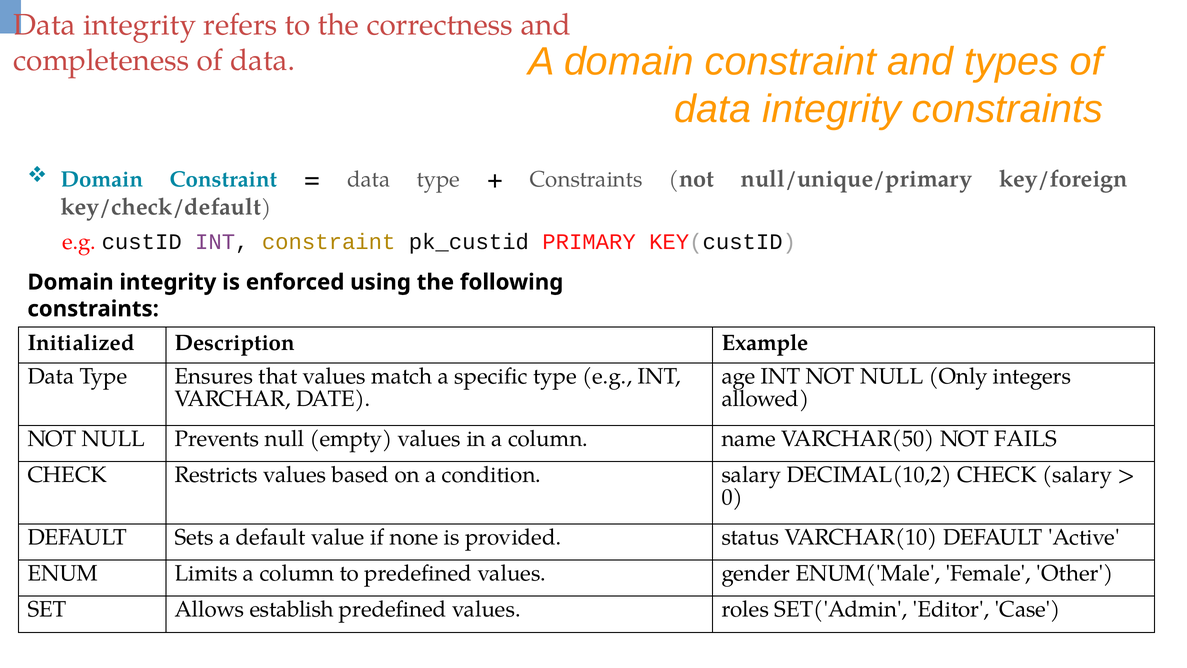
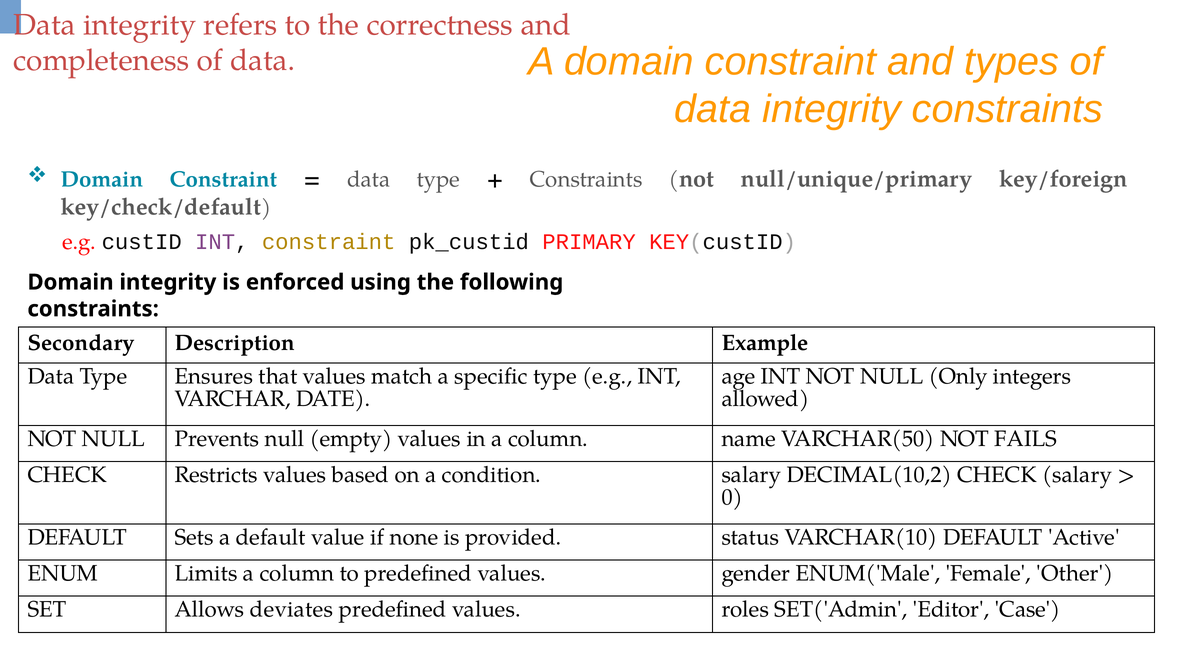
Initialized: Initialized -> Secondary
establish: establish -> deviates
